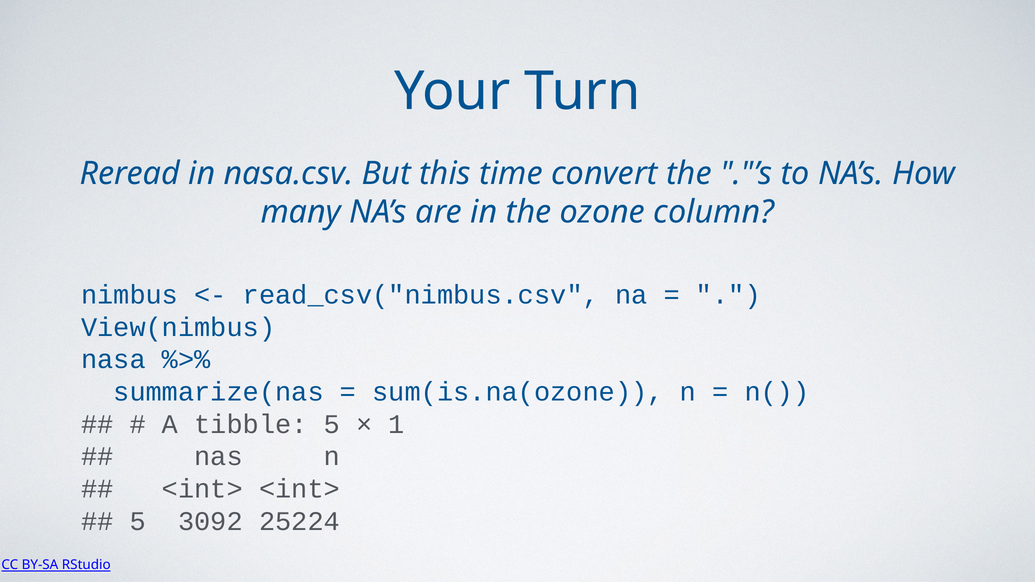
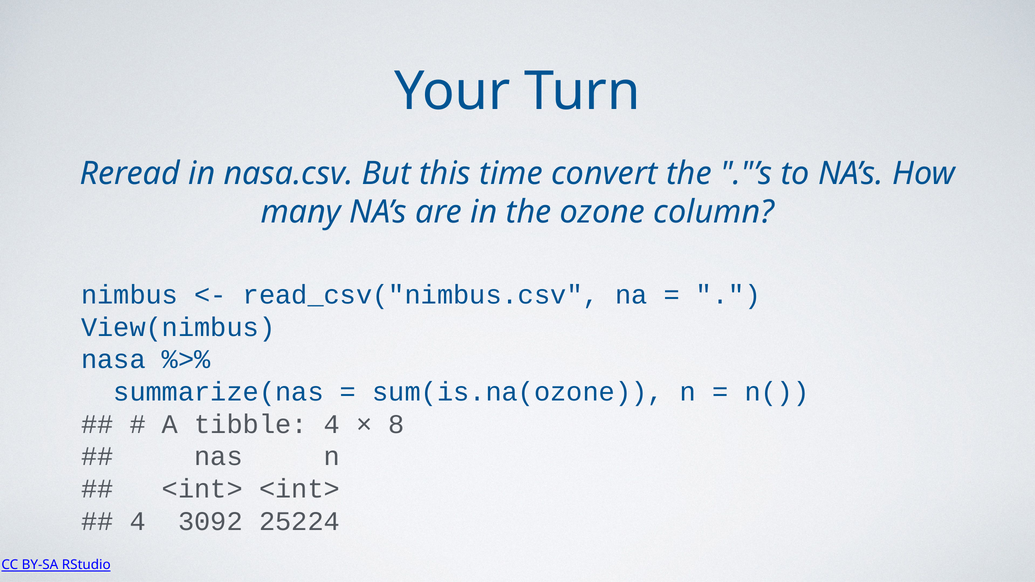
tibble 5: 5 -> 4
1: 1 -> 8
5 at (138, 521): 5 -> 4
